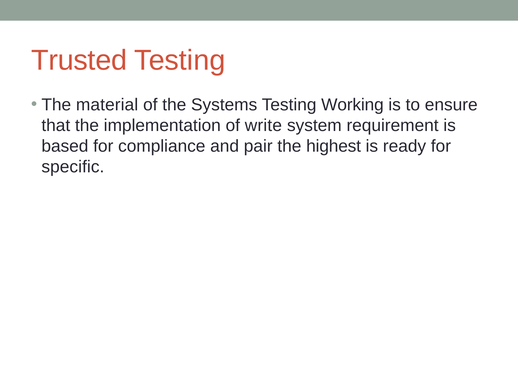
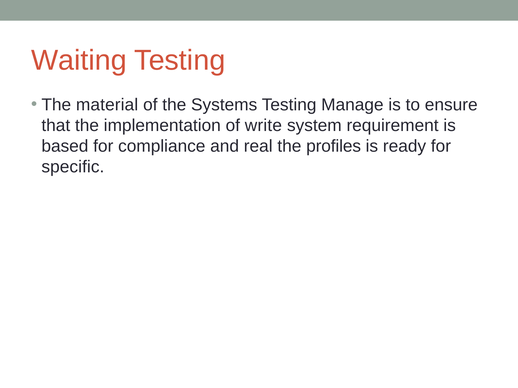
Trusted: Trusted -> Waiting
Working: Working -> Manage
pair: pair -> real
highest: highest -> profiles
